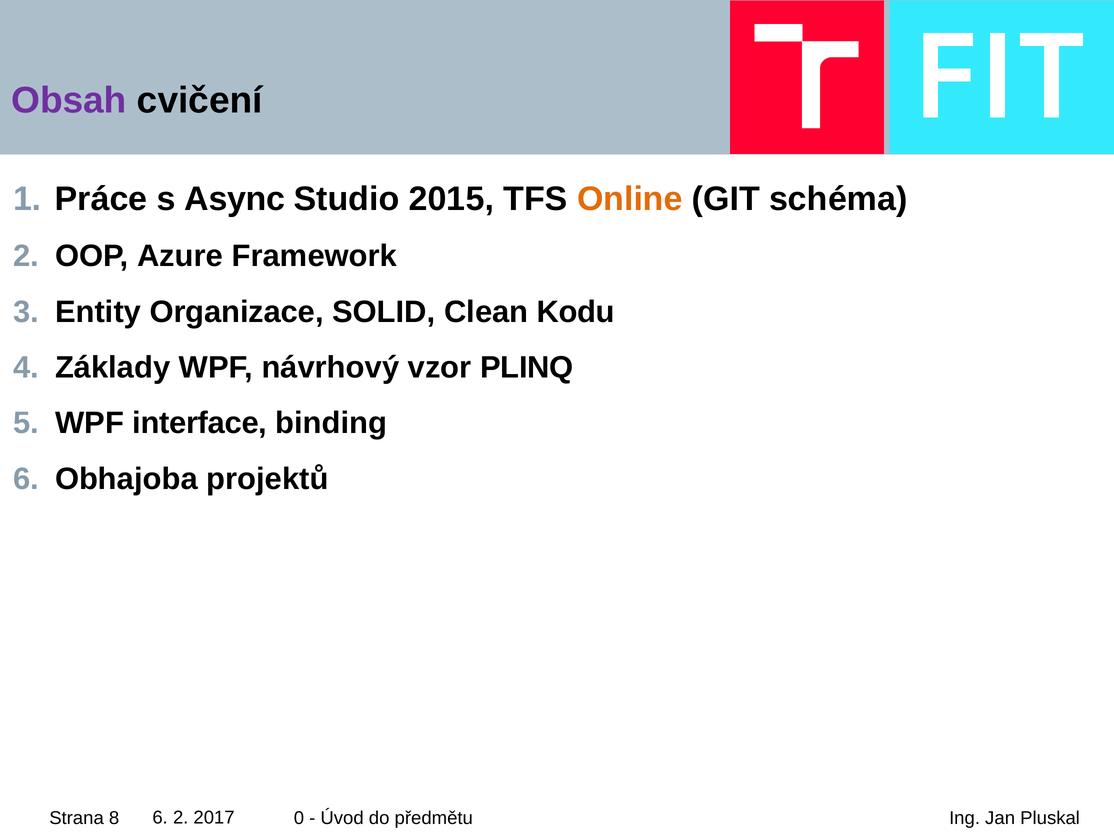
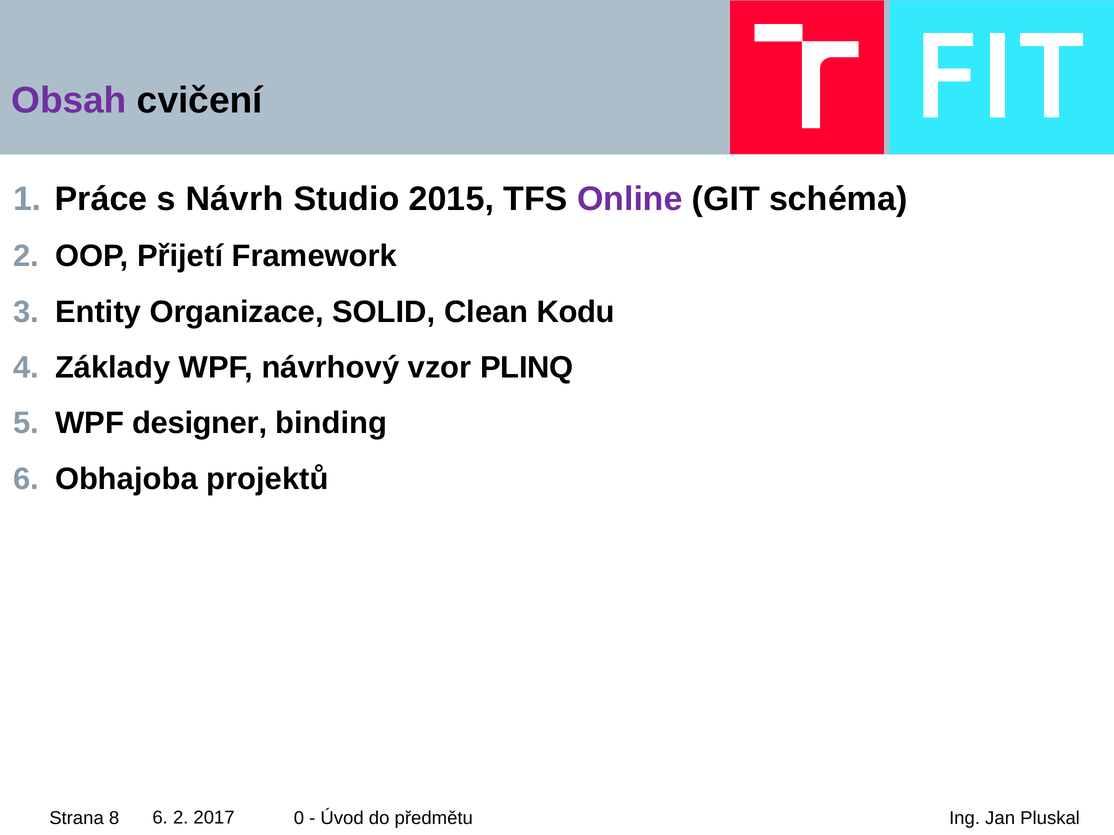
Async: Async -> Návrh
Online colour: orange -> purple
Azure: Azure -> Přijetí
interface: interface -> designer
